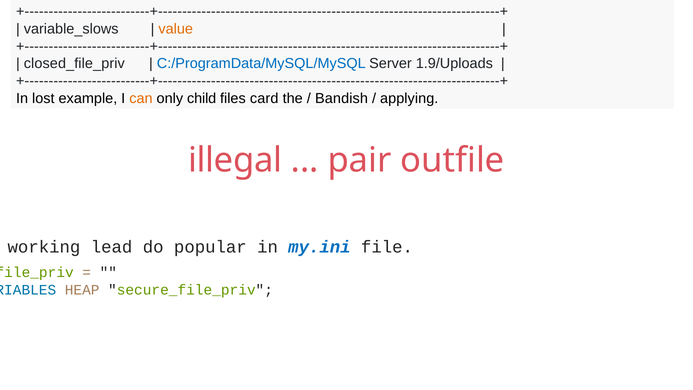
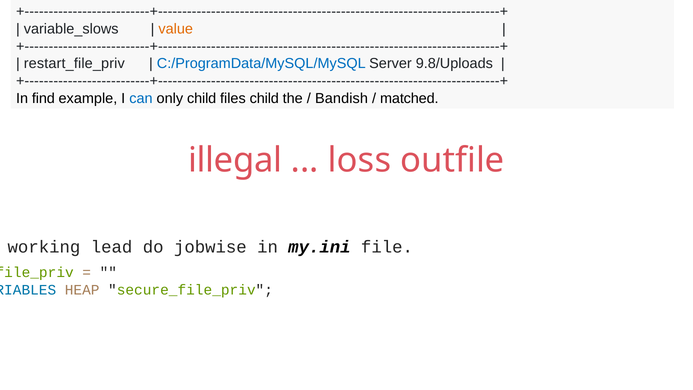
closed_file_priv: closed_file_priv -> restart_file_priv
1.9/Uploads: 1.9/Uploads -> 9.8/Uploads
lost: lost -> find
can colour: orange -> blue
files card: card -> child
applying: applying -> matched
pair: pair -> loss
popular: popular -> jobwise
my.ini colour: blue -> black
